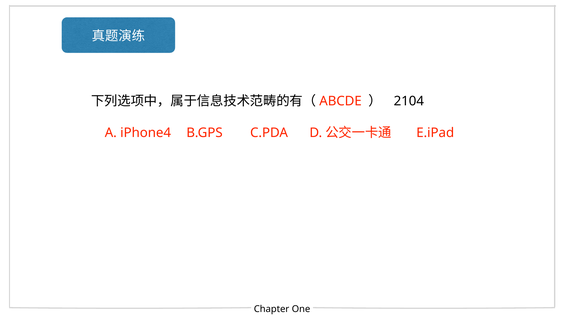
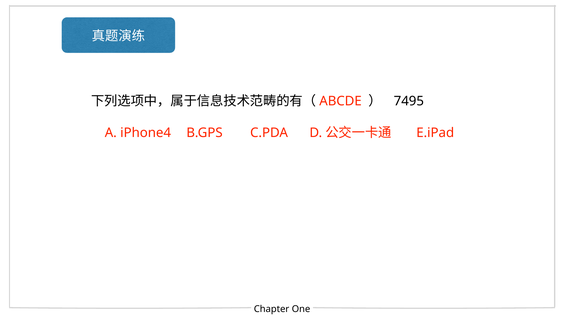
2104: 2104 -> 7495
